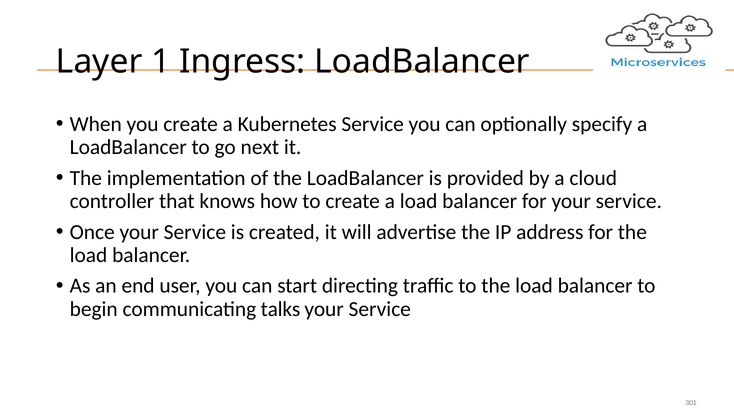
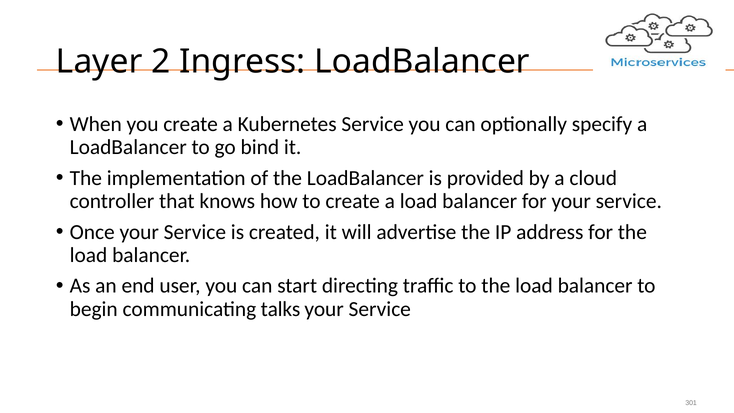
1: 1 -> 2
next: next -> bind
